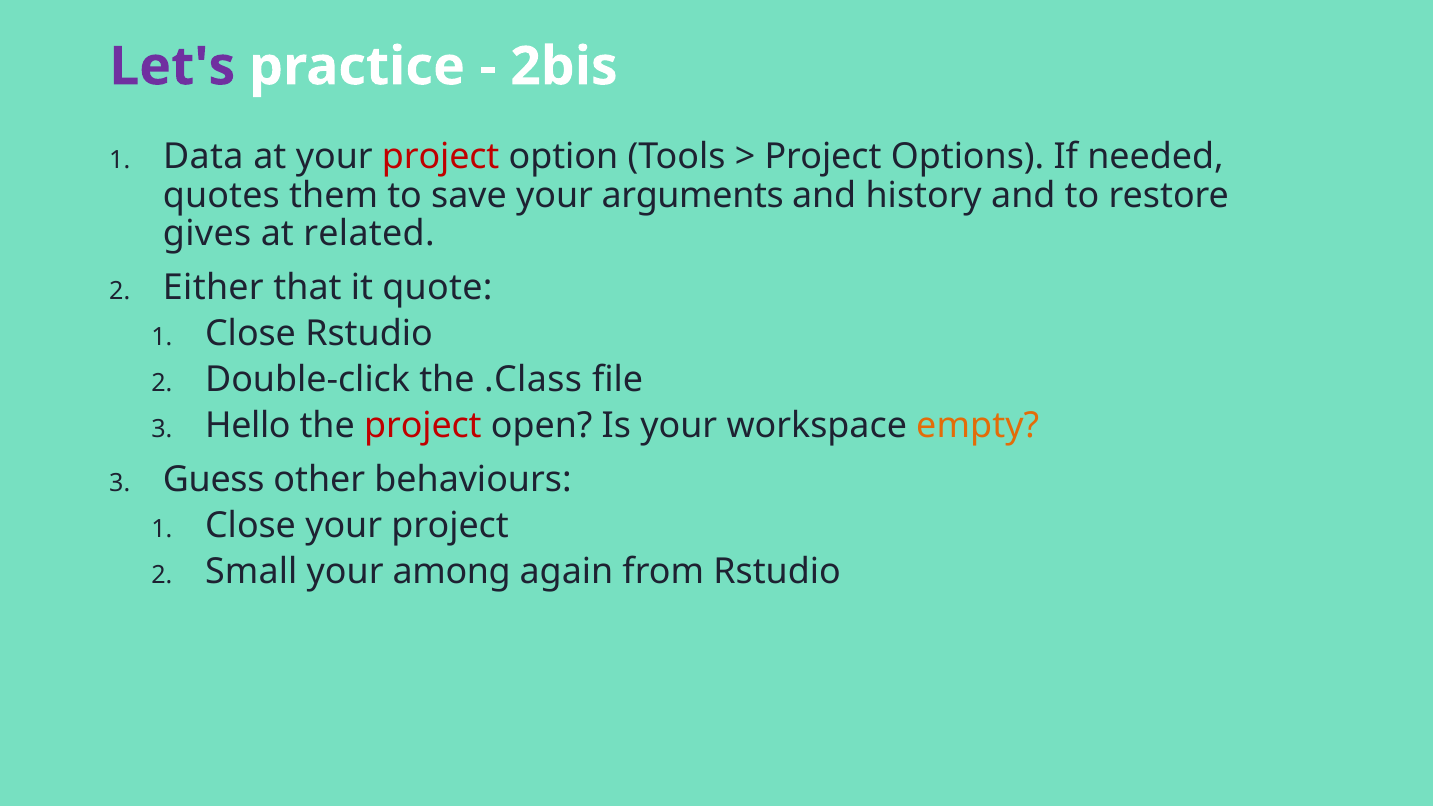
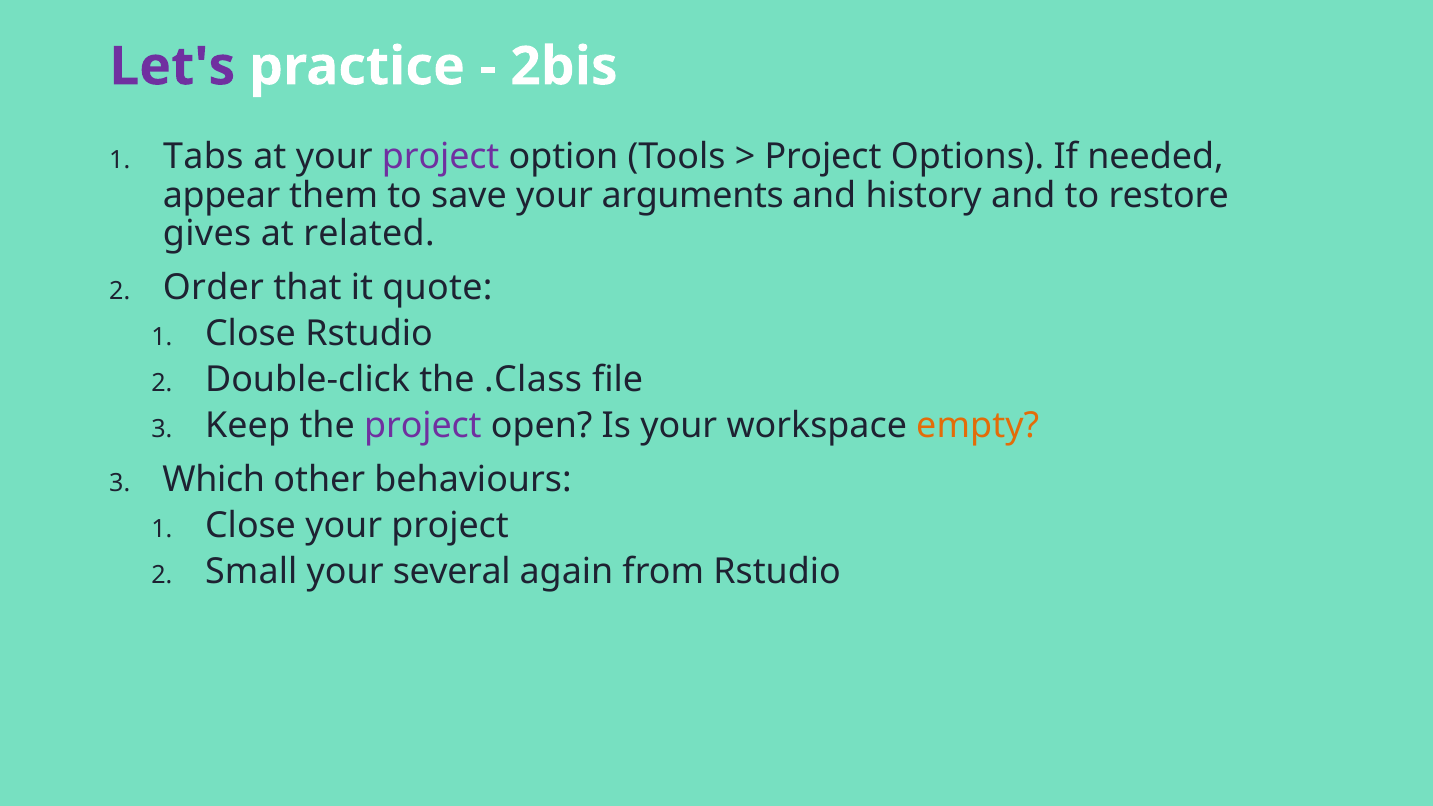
Data: Data -> Tabs
project at (441, 157) colour: red -> purple
quotes: quotes -> appear
Either: Either -> Order
Hello: Hello -> Keep
project at (423, 426) colour: red -> purple
Guess: Guess -> Which
among: among -> several
